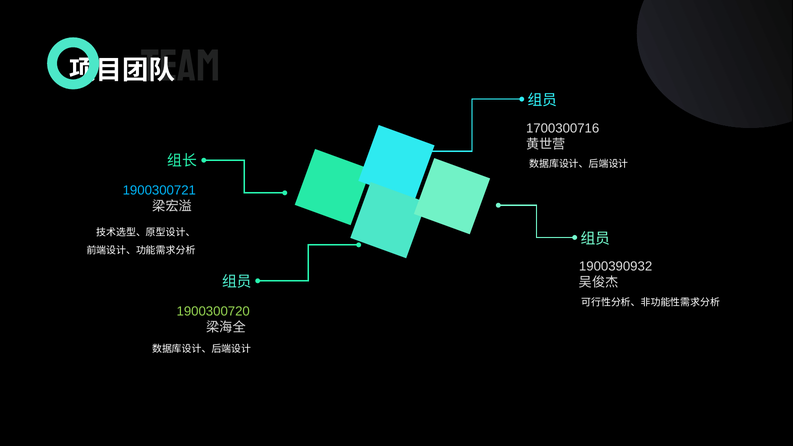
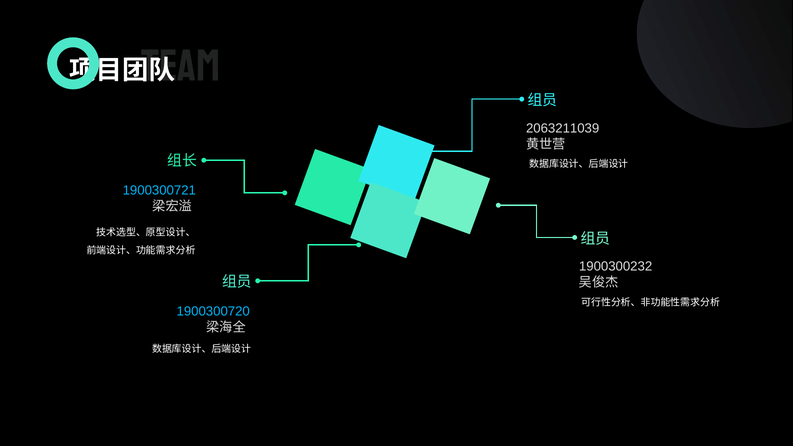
1700300716: 1700300716 -> 2063211039
1900390932: 1900390932 -> 1900300232
1900300720 colour: light green -> light blue
